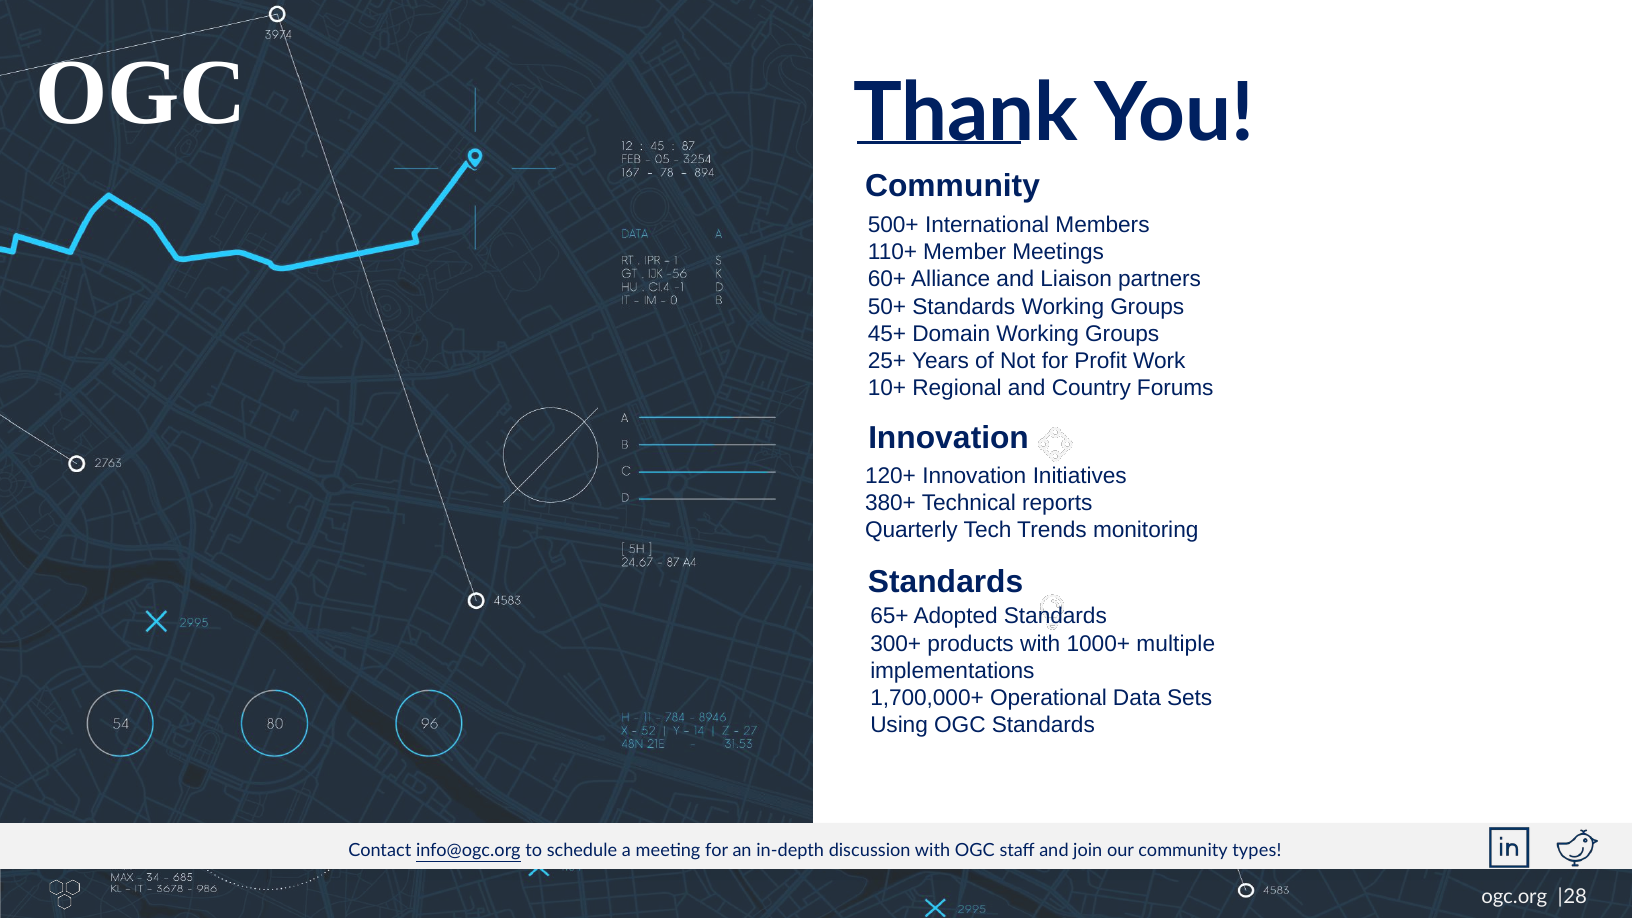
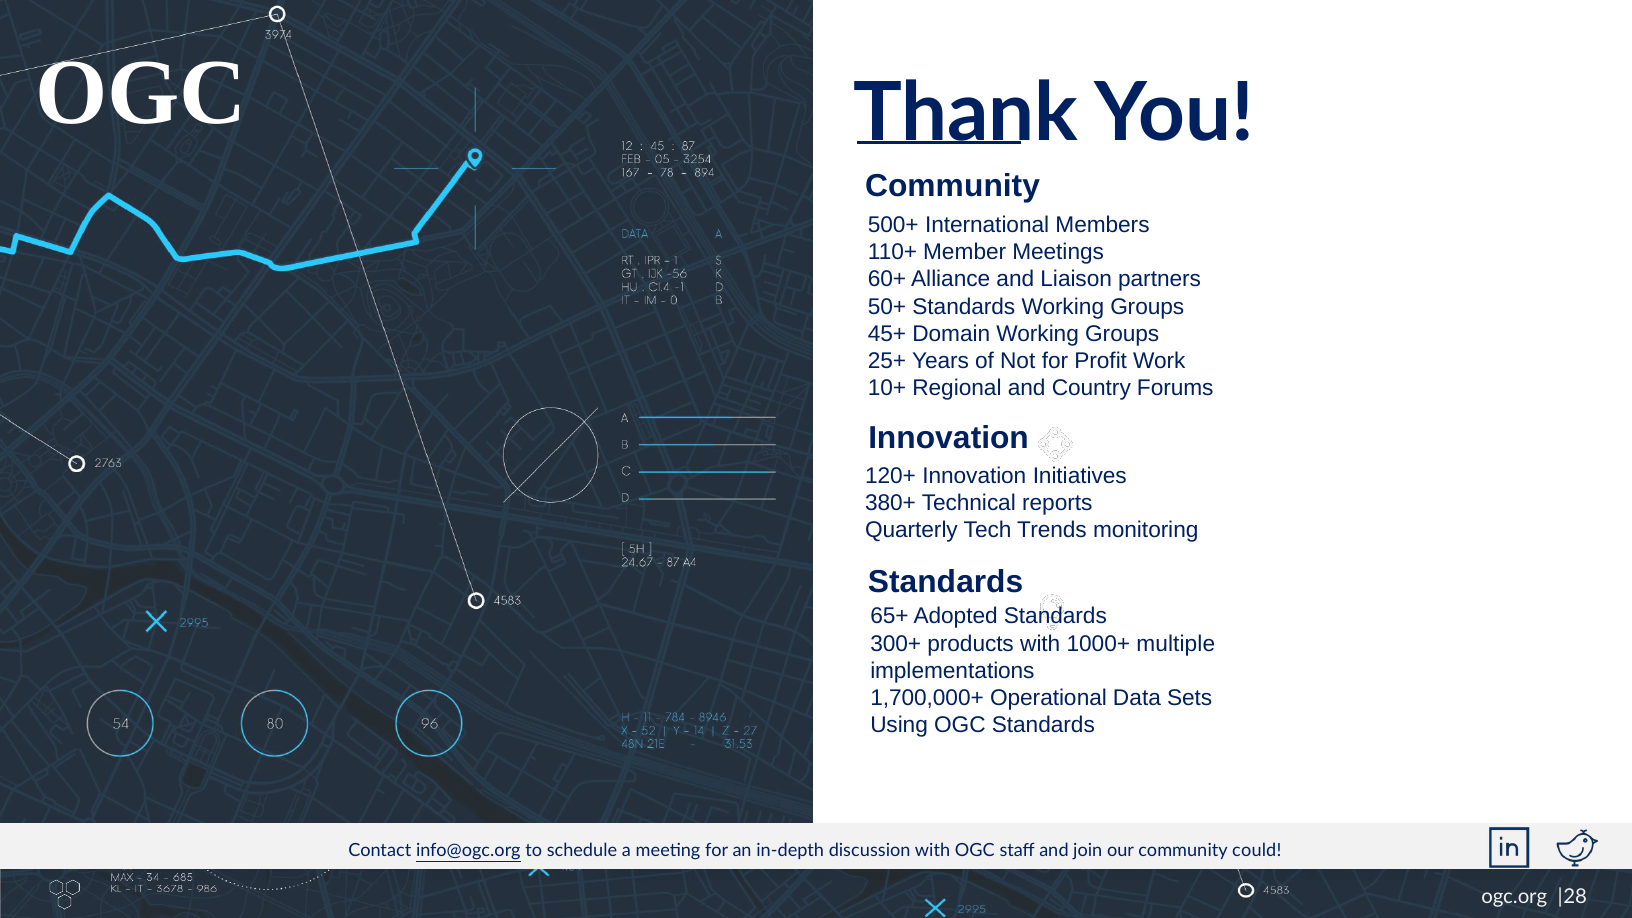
types: types -> could
